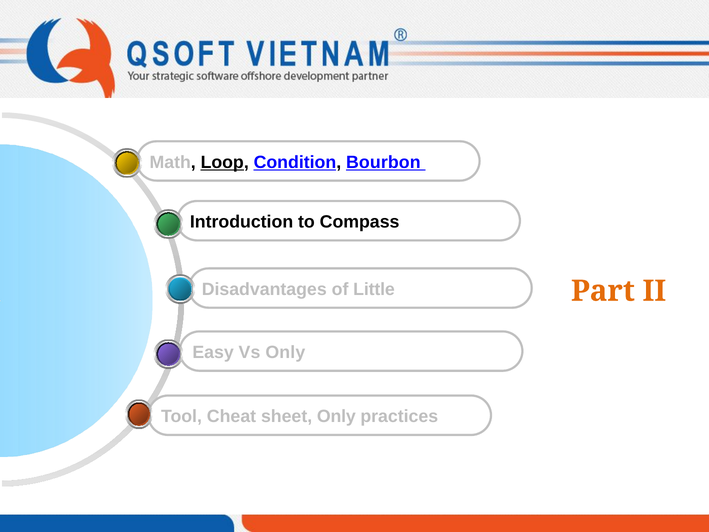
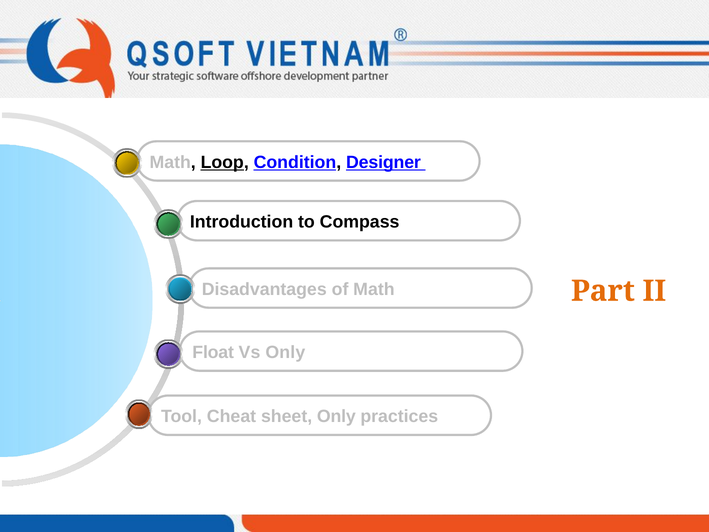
Bourbon: Bourbon -> Designer
of Little: Little -> Math
Easy: Easy -> Float
